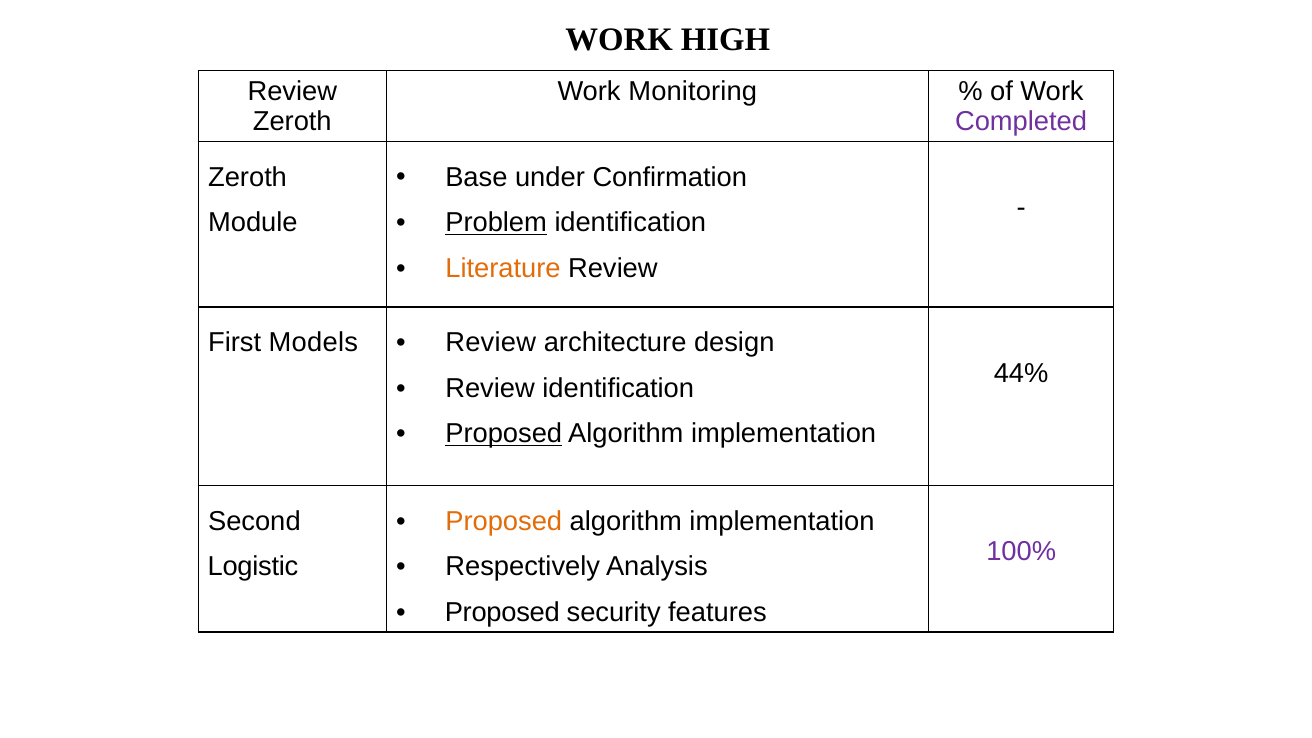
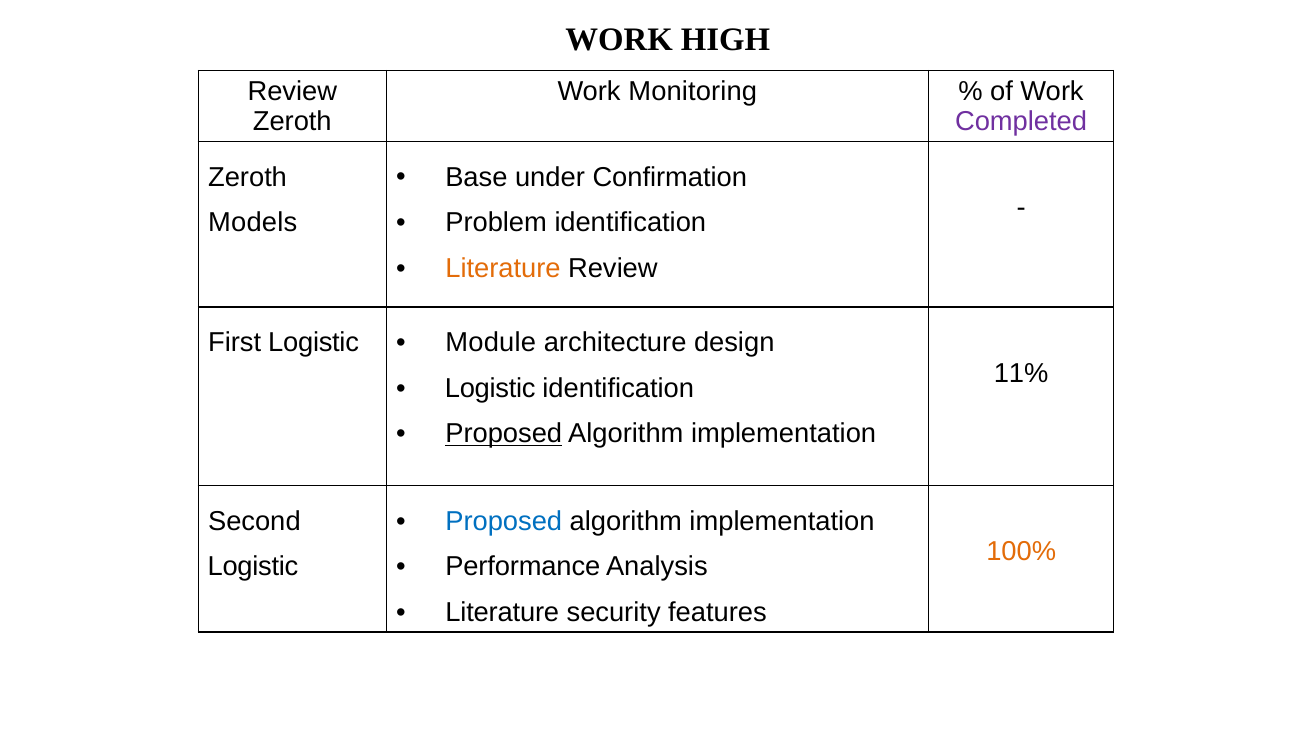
Problem underline: present -> none
Module: Module -> Models
First Models: Models -> Logistic
Review at (491, 343): Review -> Module
44%: 44% -> 11%
Review at (490, 388): Review -> Logistic
Proposed at (504, 521) colour: orange -> blue
100% colour: purple -> orange
Respectively: Respectively -> Performance
Proposed at (502, 612): Proposed -> Literature
